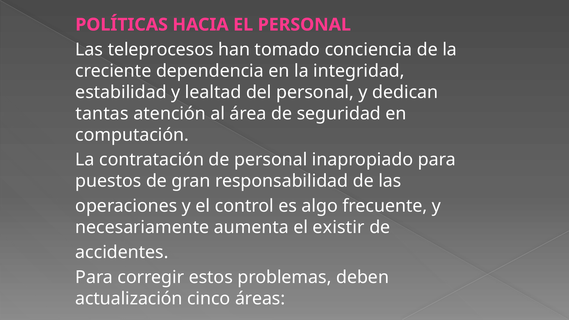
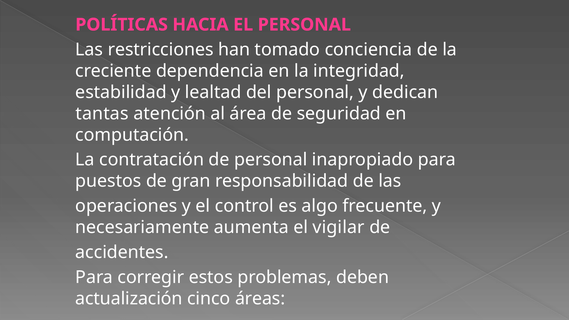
teleprocesos: teleprocesos -> restricciones
existir: existir -> vigilar
